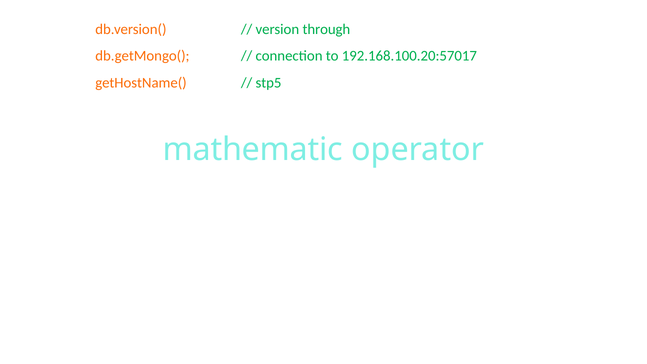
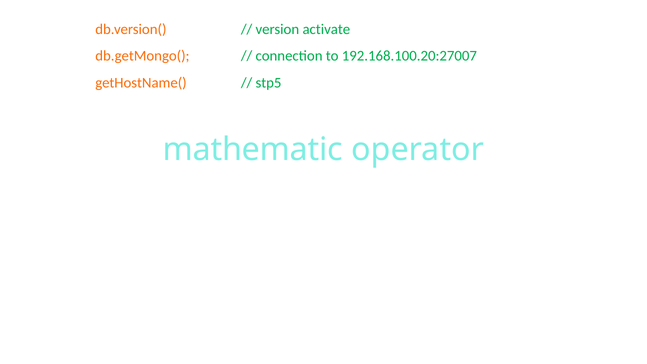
through: through -> activate
192.168.100.20:57017: 192.168.100.20:57017 -> 192.168.100.20:27007
